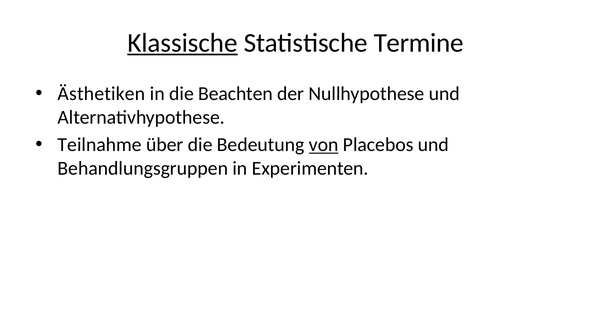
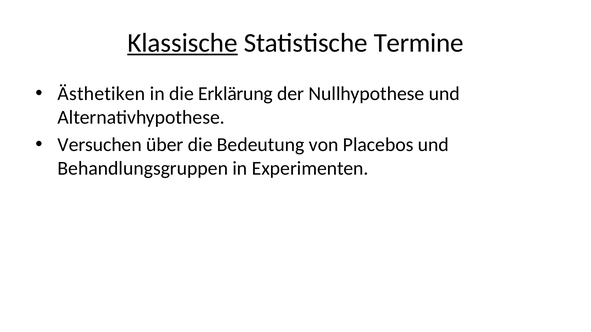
Beachten: Beachten -> Erklärung
Teilnahme: Teilnahme -> Versuchen
von underline: present -> none
